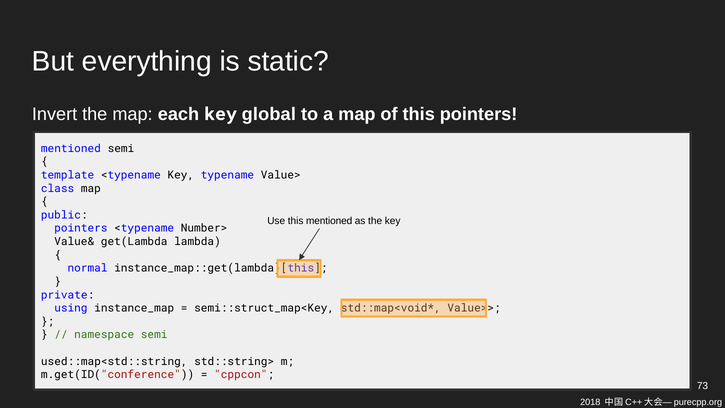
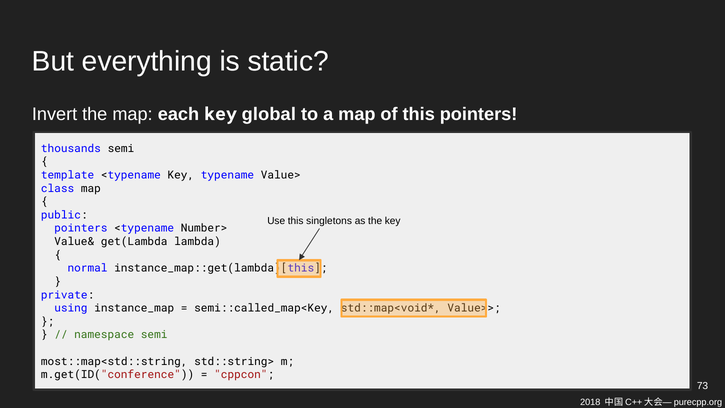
mentioned at (71, 148): mentioned -> thousands
this mentioned: mentioned -> singletons
semi::struct_map<Key: semi::struct_map<Key -> semi::called_map<Key
used::map<std::string: used::map<std::string -> most::map<std::string
